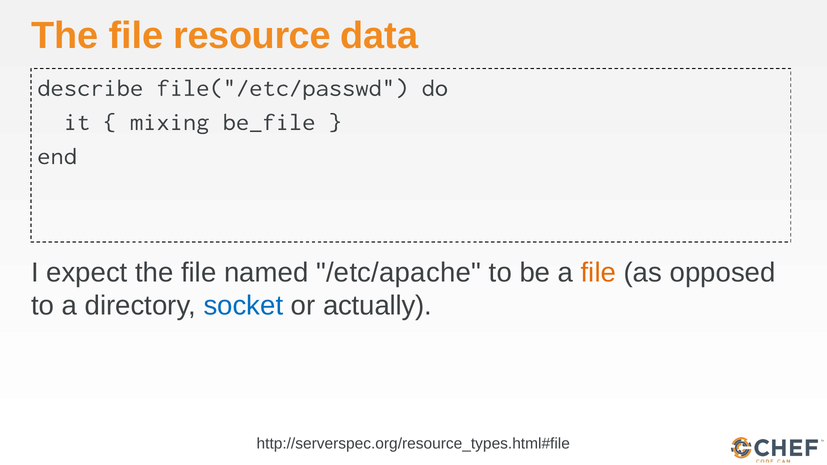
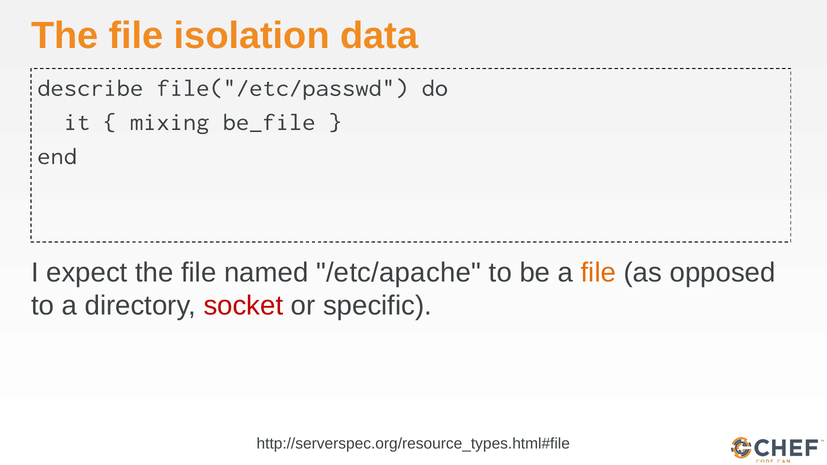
resource: resource -> isolation
socket colour: blue -> red
actually: actually -> specific
